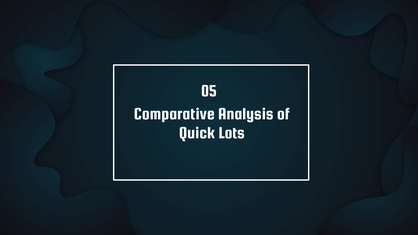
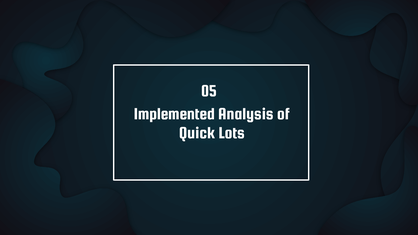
Comparative: Comparative -> Implemented
